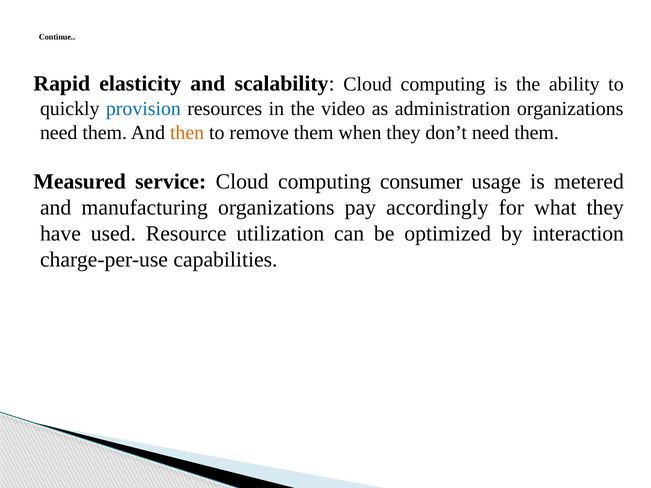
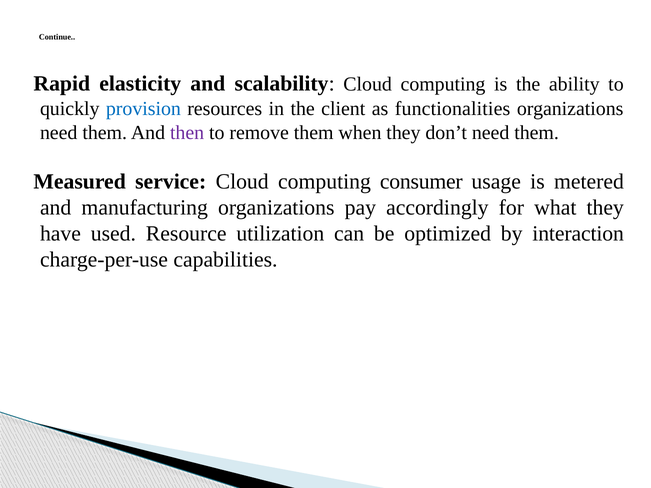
video: video -> client
administration: administration -> functionalities
then colour: orange -> purple
